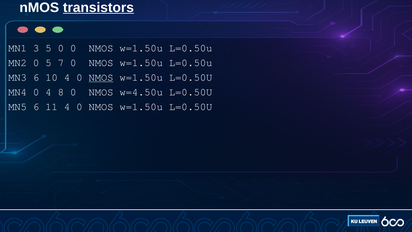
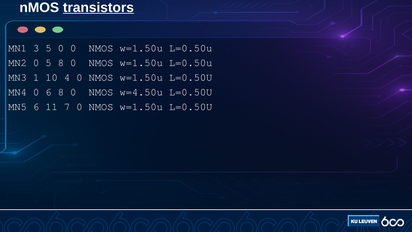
5 7: 7 -> 8
MN3 6: 6 -> 1
NMOS at (101, 77) underline: present -> none
0 4: 4 -> 6
11 4: 4 -> 7
